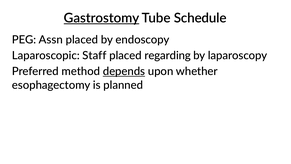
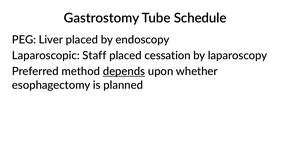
Gastrostomy underline: present -> none
Assn: Assn -> Liver
regarding: regarding -> cessation
